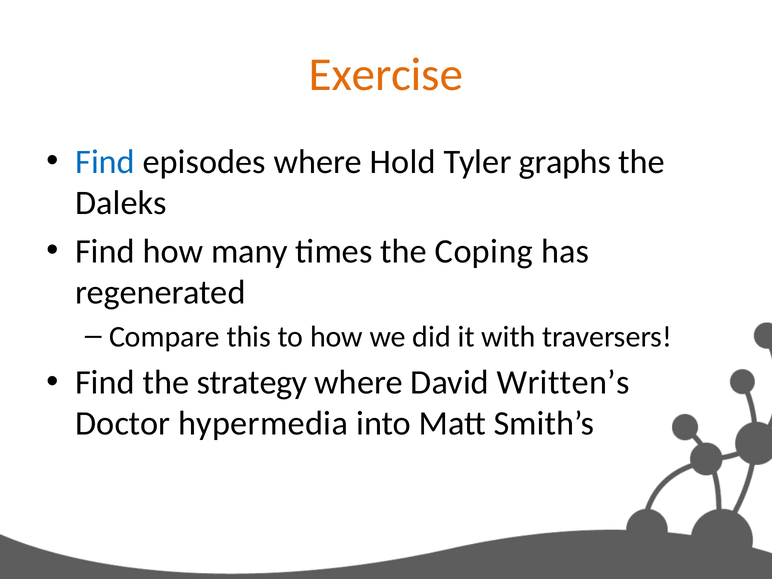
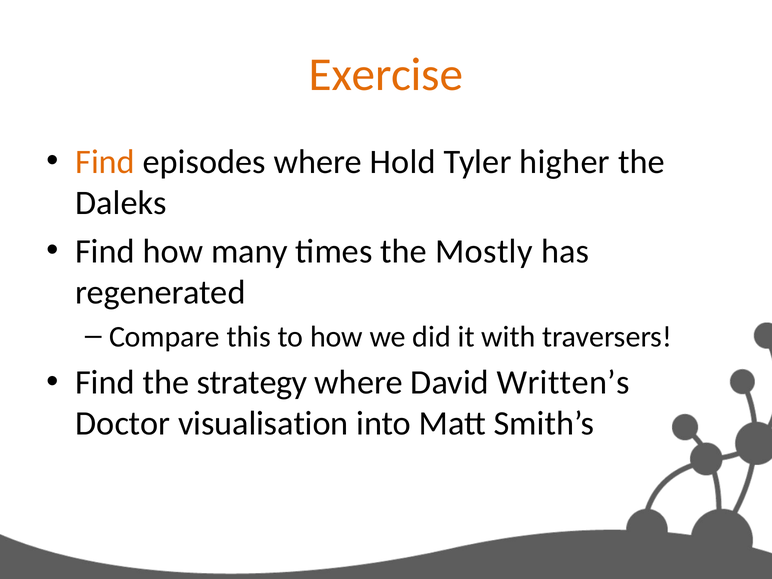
Find at (105, 162) colour: blue -> orange
graphs: graphs -> higher
Coping: Coping -> Mostly
hypermedia: hypermedia -> visualisation
